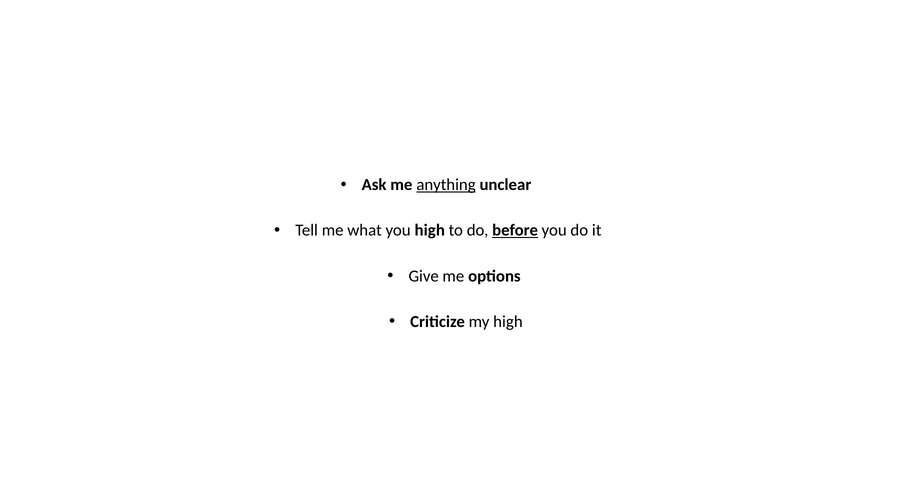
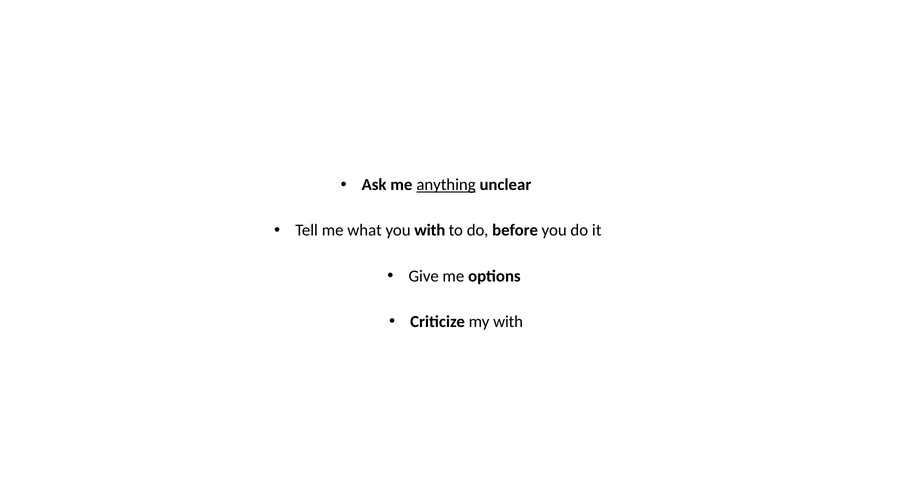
you high: high -> with
before underline: present -> none
my high: high -> with
